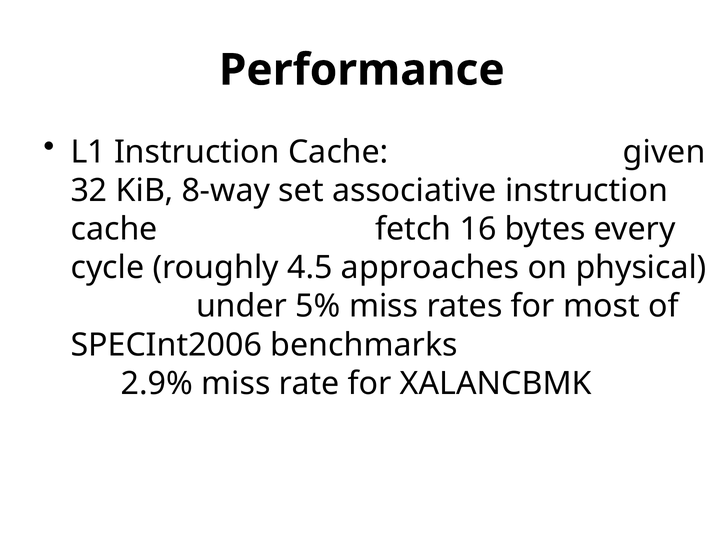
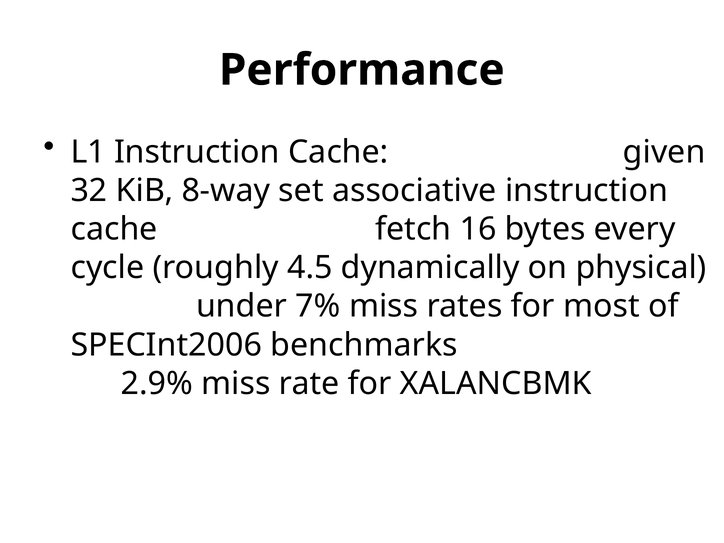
approaches: approaches -> dynamically
5%: 5% -> 7%
